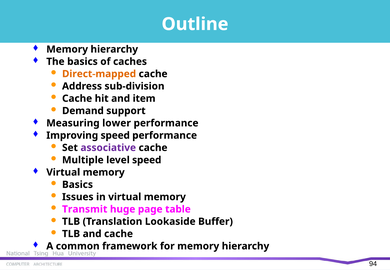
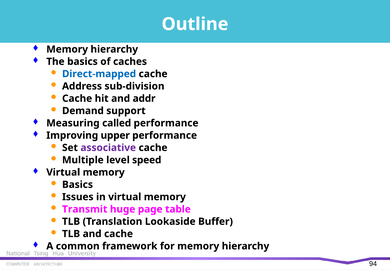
Direct-mapped colour: orange -> blue
item: item -> addr
lower: lower -> called
Improving speed: speed -> upper
